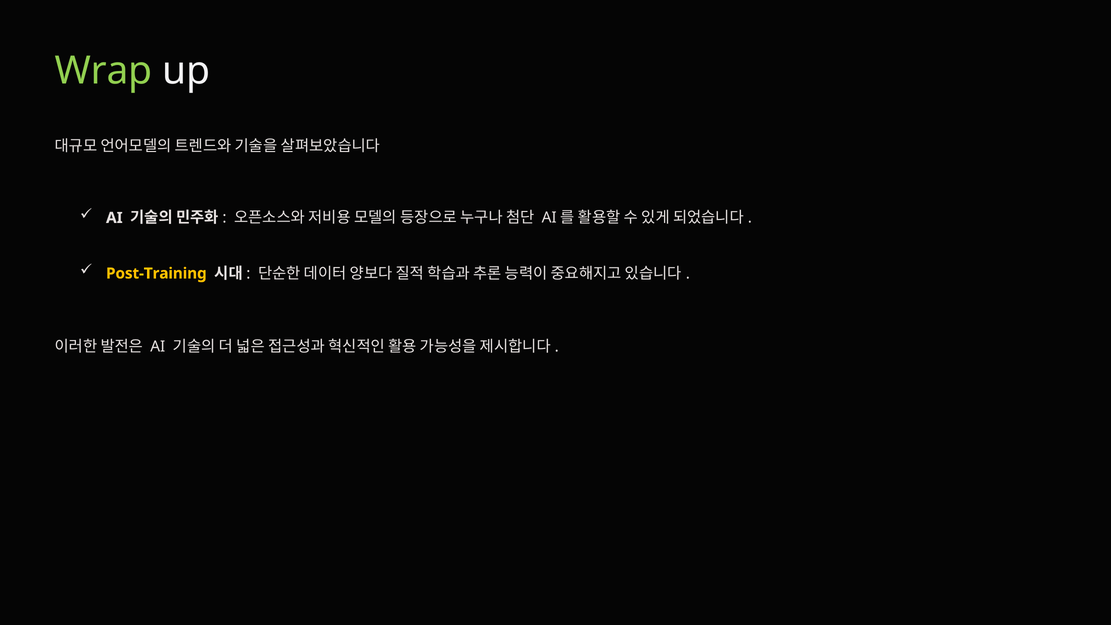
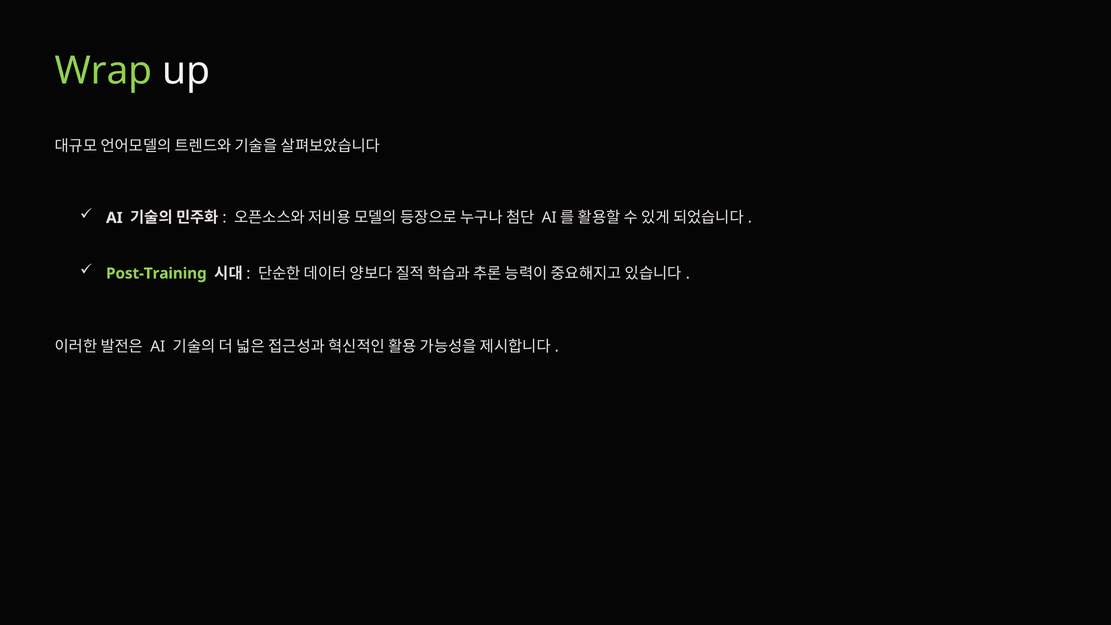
Post-Training colour: yellow -> light green
